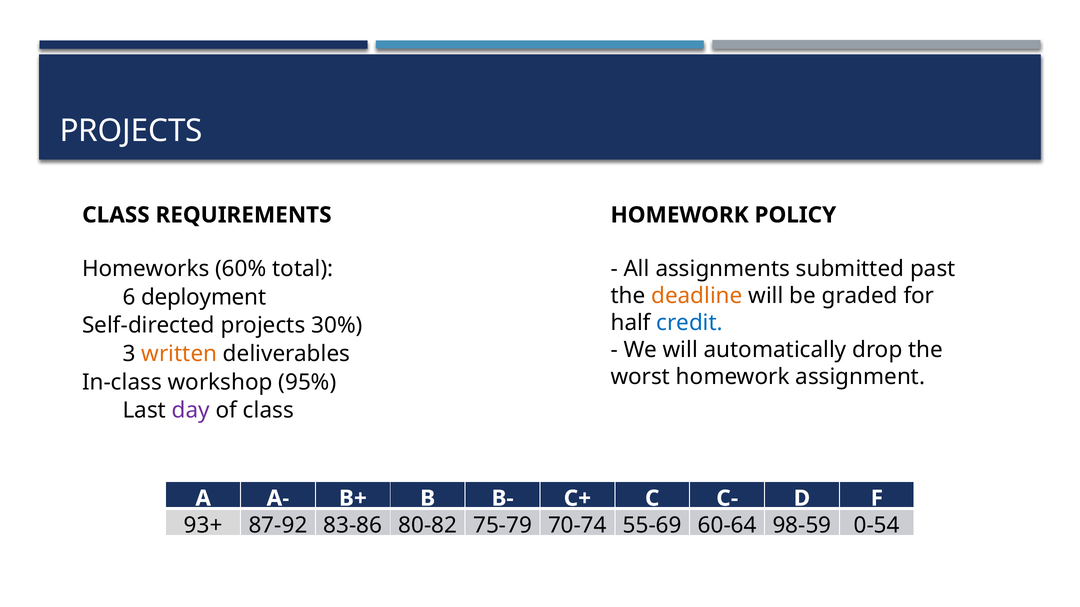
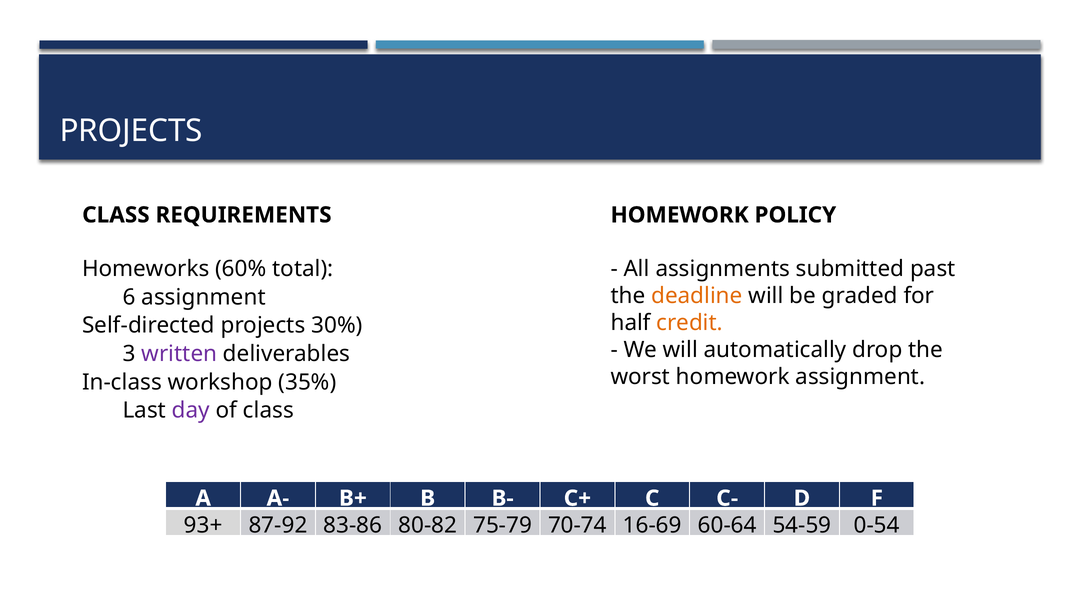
6 deployment: deployment -> assignment
credit colour: blue -> orange
written colour: orange -> purple
95%: 95% -> 35%
55-69: 55-69 -> 16-69
98-59: 98-59 -> 54-59
